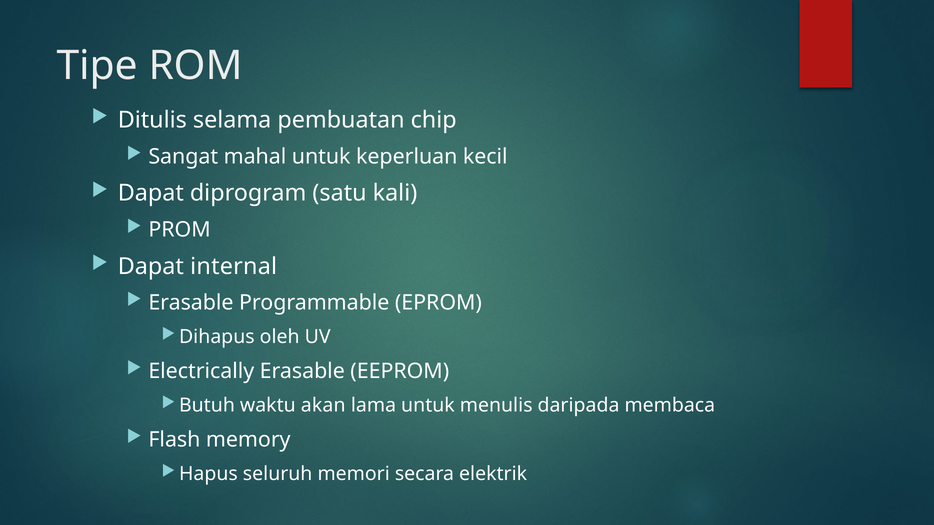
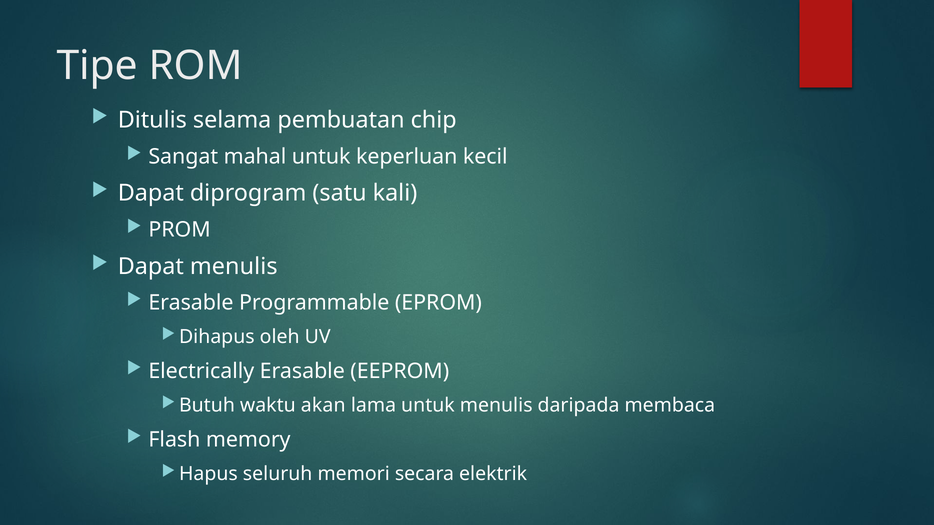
Dapat internal: internal -> menulis
